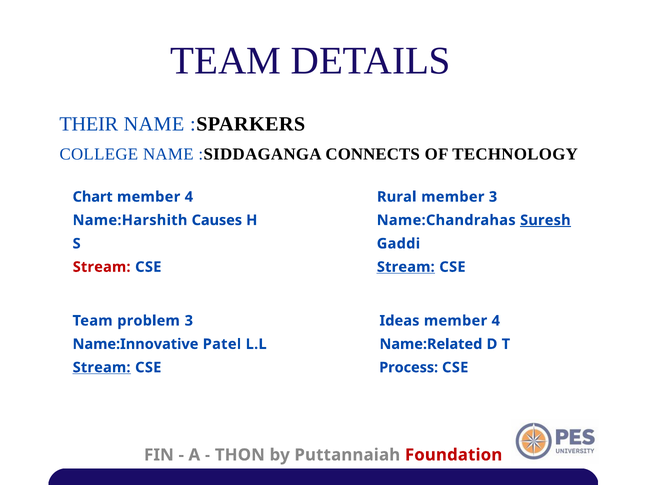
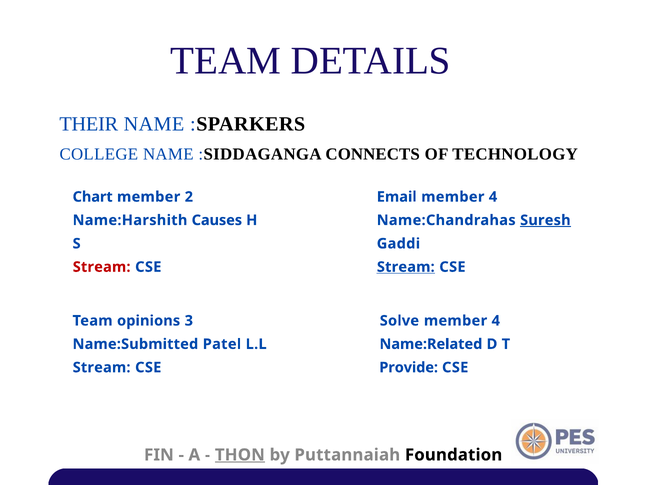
4 at (189, 197): 4 -> 2
Rural: Rural -> Email
3 at (493, 197): 3 -> 4
problem: problem -> opinions
Ideas: Ideas -> Solve
Name:Innovative: Name:Innovative -> Name:Submitted
Stream at (102, 368) underline: present -> none
Process: Process -> Provide
THON underline: none -> present
Foundation colour: red -> black
